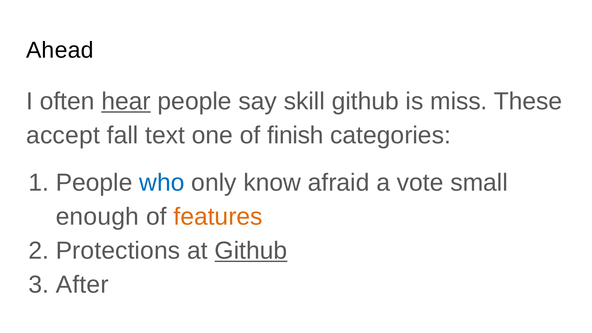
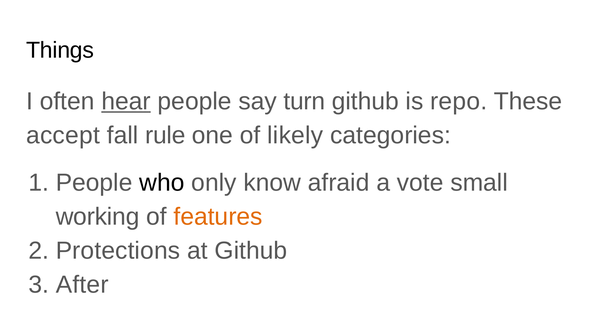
Ahead: Ahead -> Things
skill: skill -> turn
miss: miss -> repo
text: text -> rule
finish: finish -> likely
who colour: blue -> black
enough: enough -> working
Github at (251, 251) underline: present -> none
